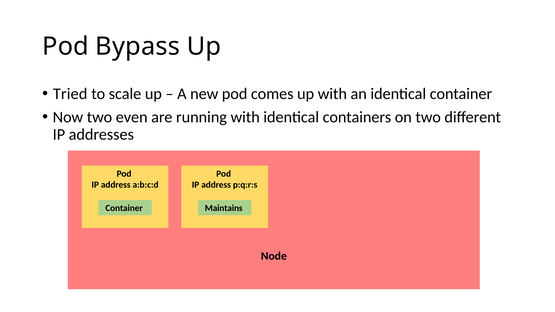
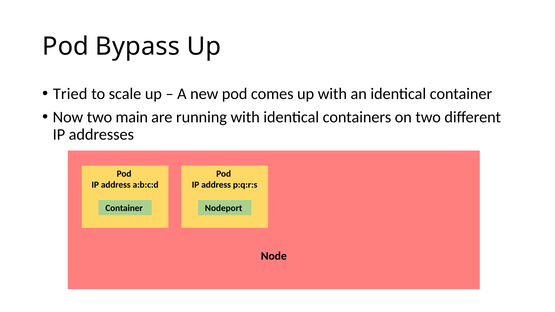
even: even -> main
Maintains: Maintains -> Nodeport
